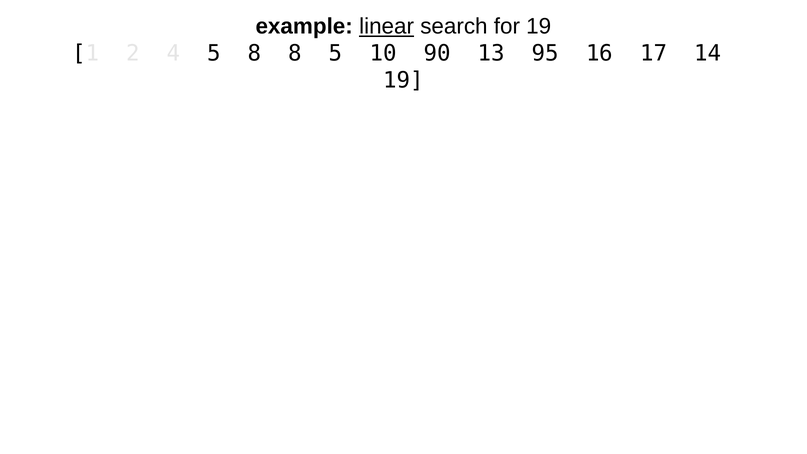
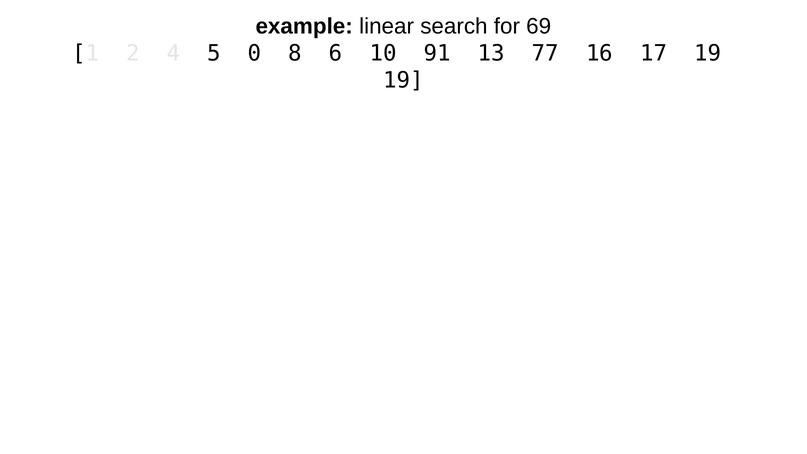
linear underline: present -> none
for 19: 19 -> 69
5 8: 8 -> 0
8 5: 5 -> 6
90: 90 -> 91
95: 95 -> 77
17 14: 14 -> 19
